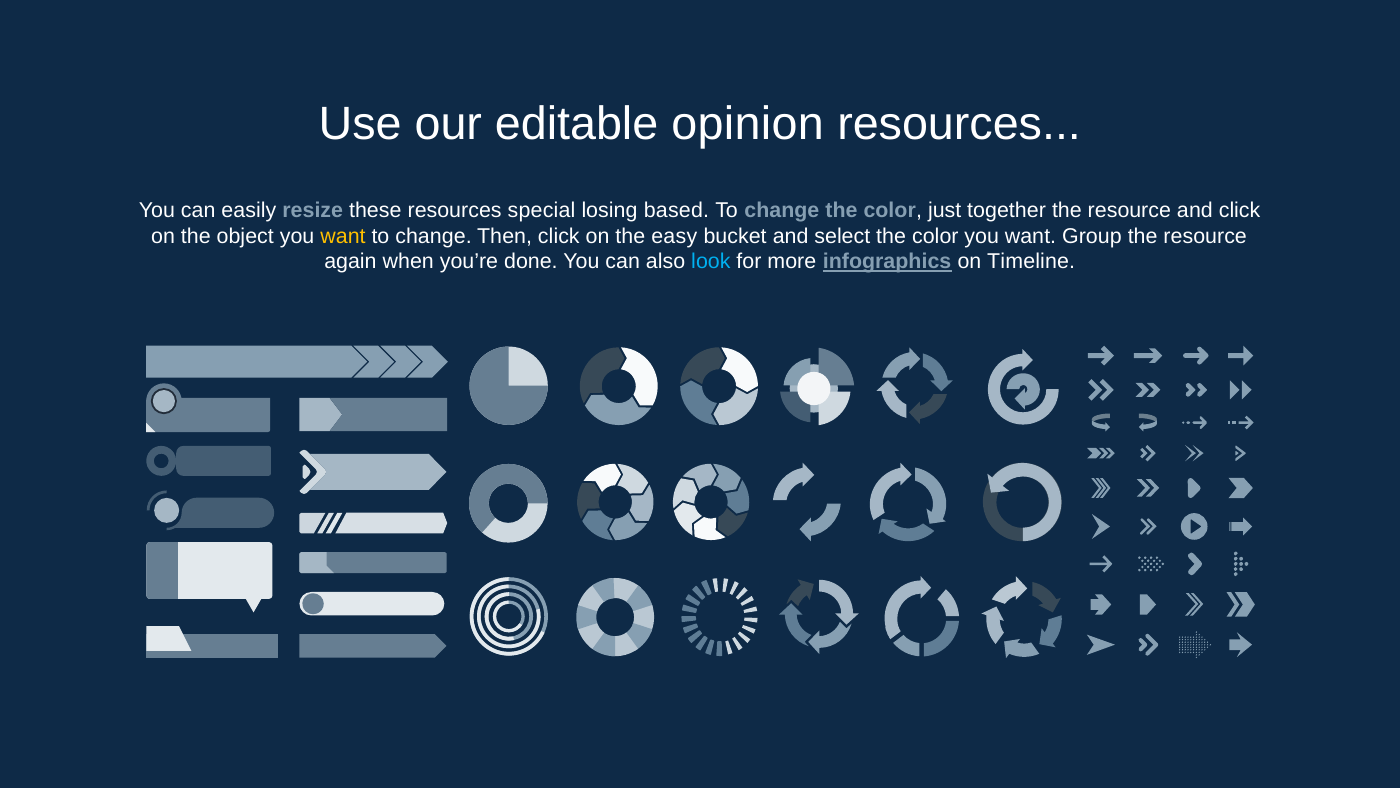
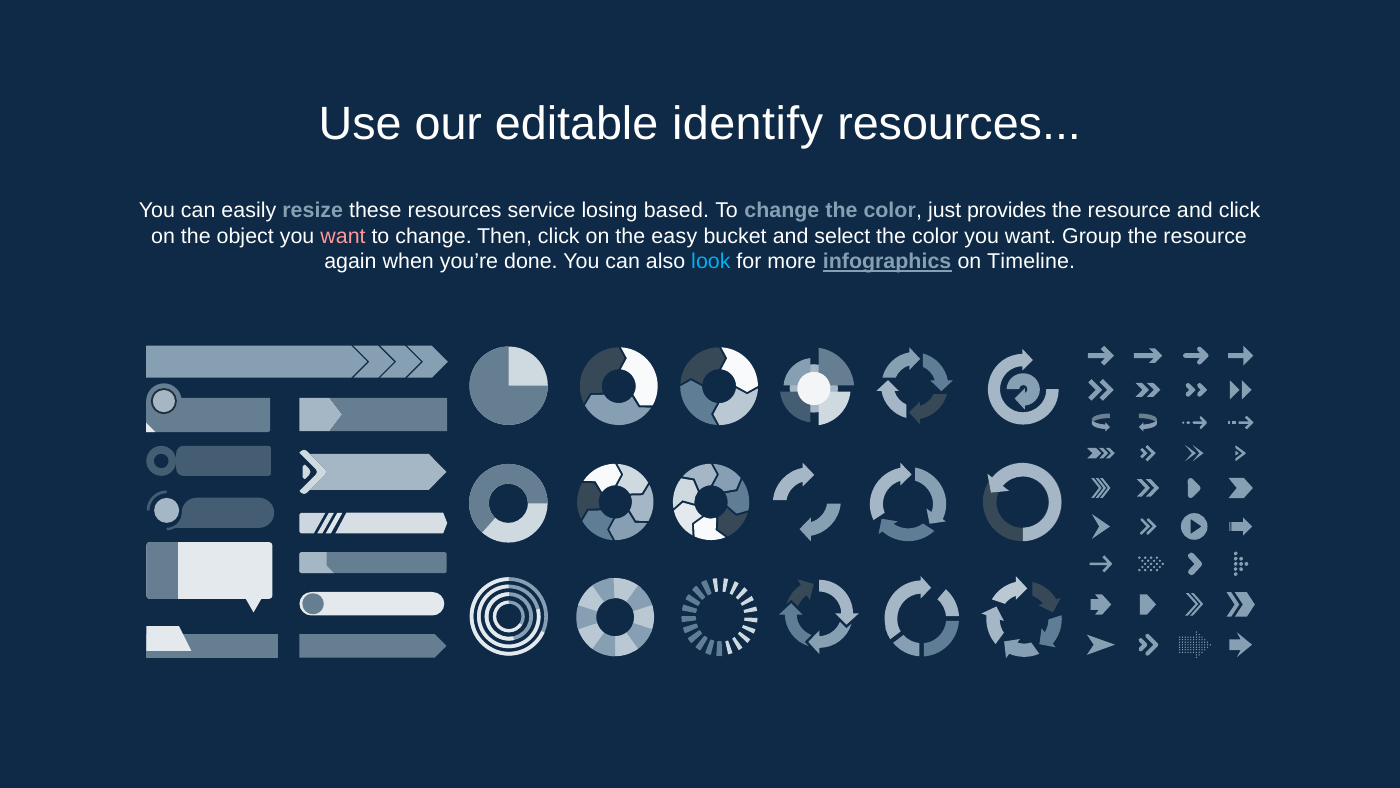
opinion: opinion -> identify
special: special -> service
together: together -> provides
want at (343, 236) colour: yellow -> pink
